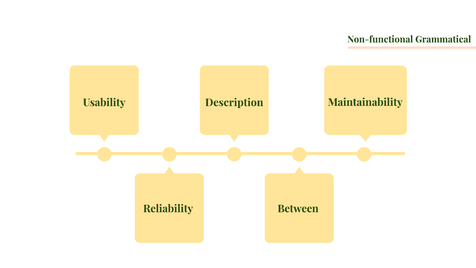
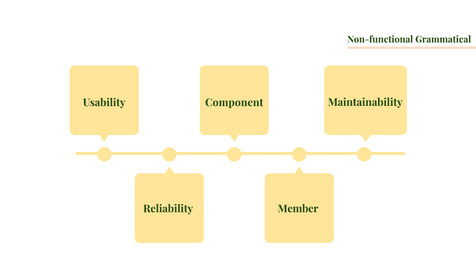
Description: Description -> Component
Between: Between -> Member
